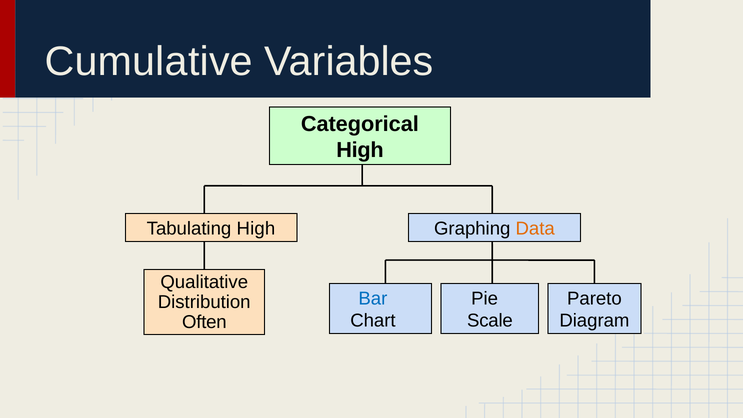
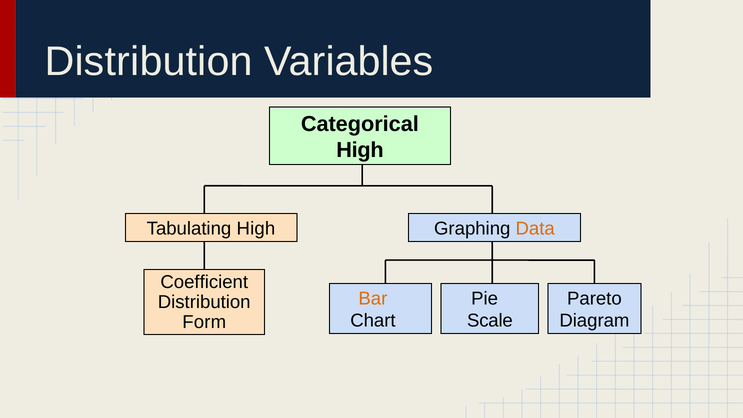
Cumulative at (149, 62): Cumulative -> Distribution
Qualitative: Qualitative -> Coefficient
Bar colour: blue -> orange
Often: Often -> Form
